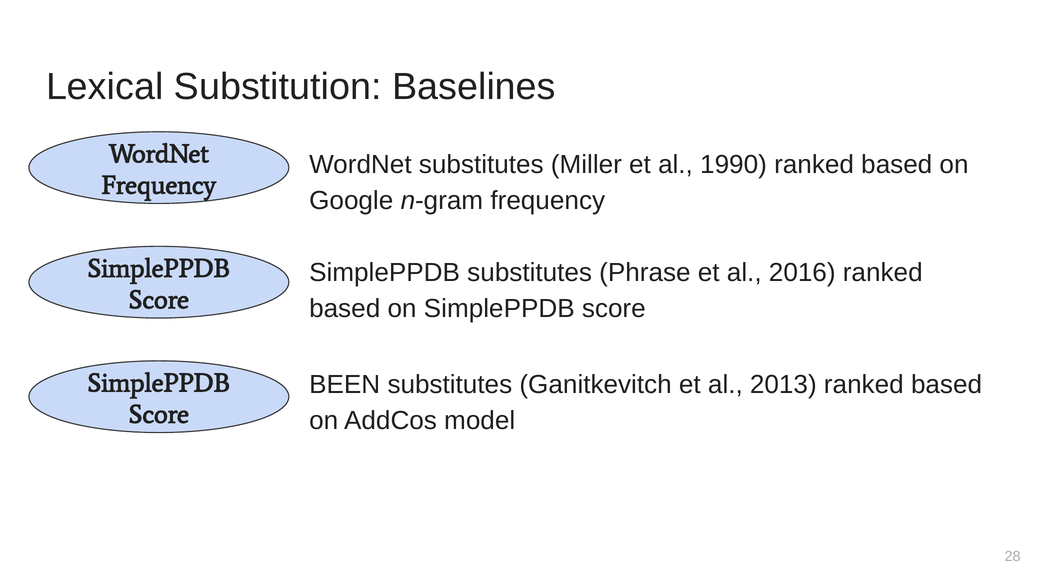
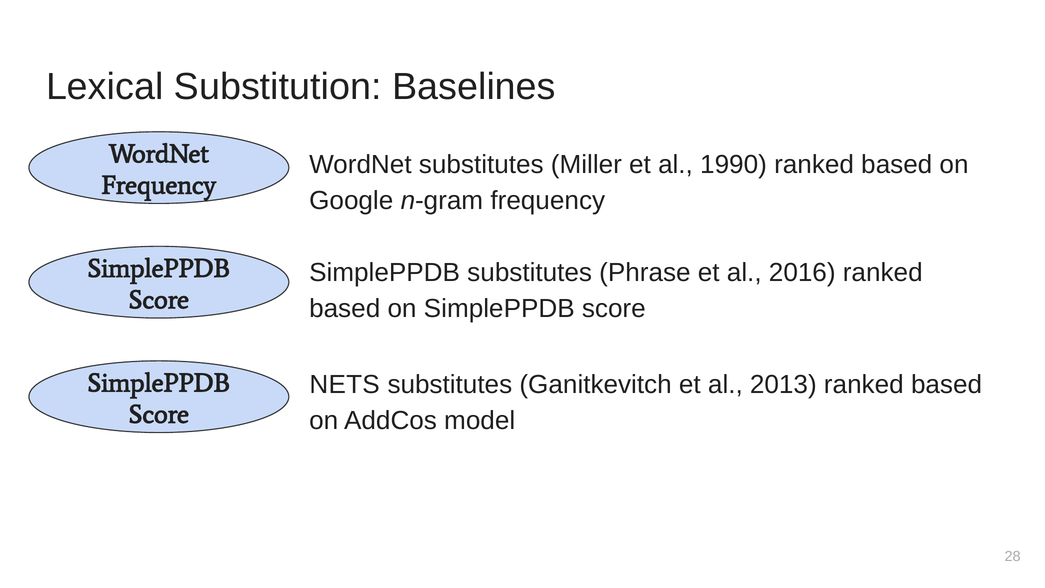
BEEN: BEEN -> NETS
